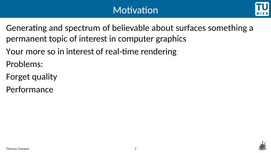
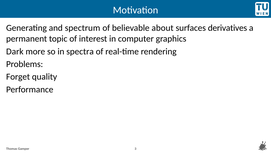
something: something -> derivatives
Your: Your -> Dark
in interest: interest -> spectra
